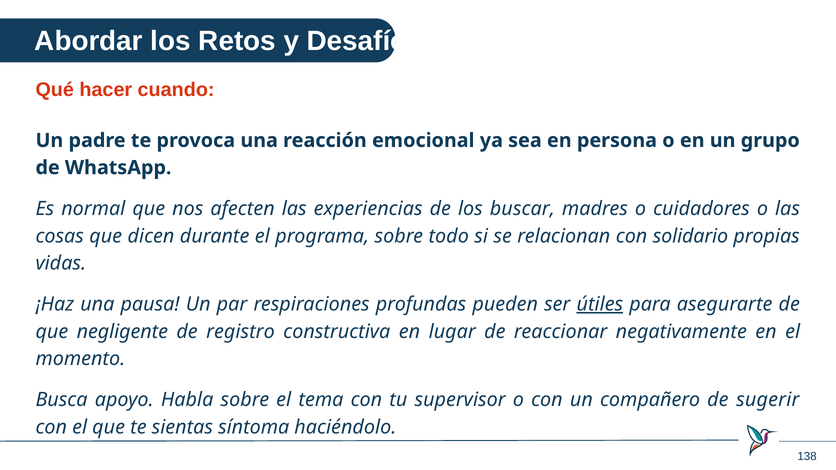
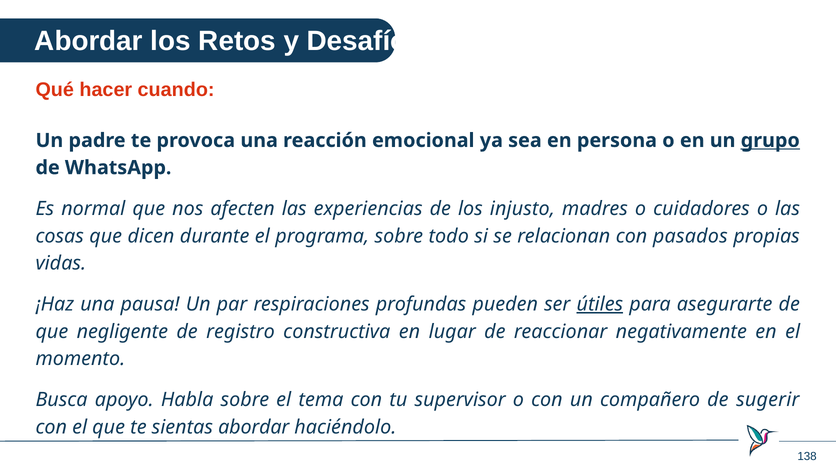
grupo underline: none -> present
buscar: buscar -> injusto
solidario: solidario -> pasados
sientas síntoma: síntoma -> abordar
